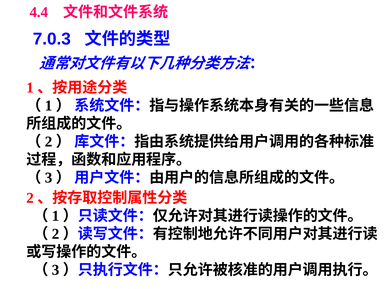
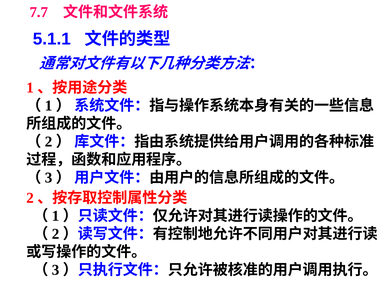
4.4: 4.4 -> 7.7
7.0.3: 7.0.3 -> 5.1.1
